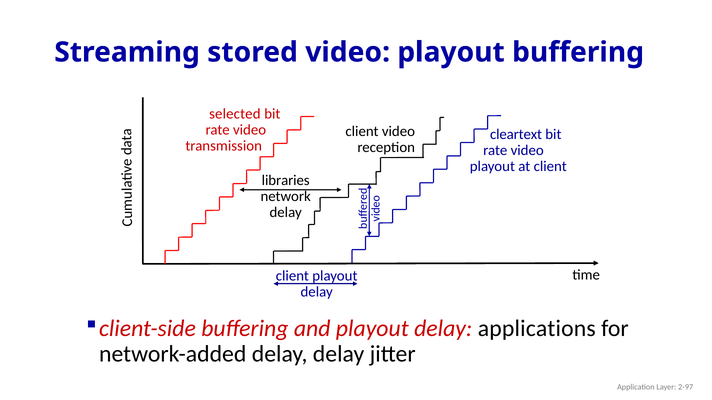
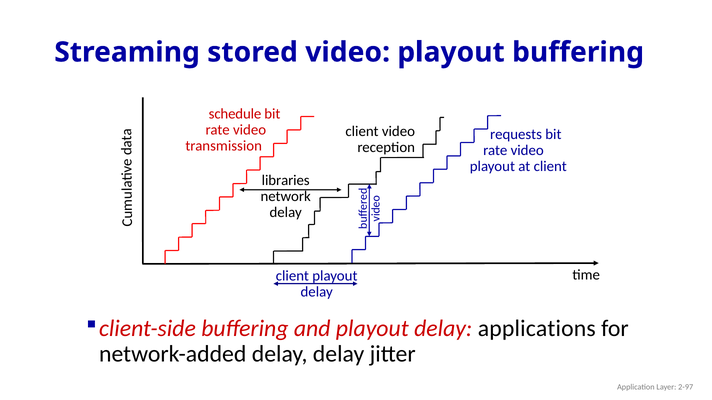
selected: selected -> schedule
cleartext: cleartext -> requests
